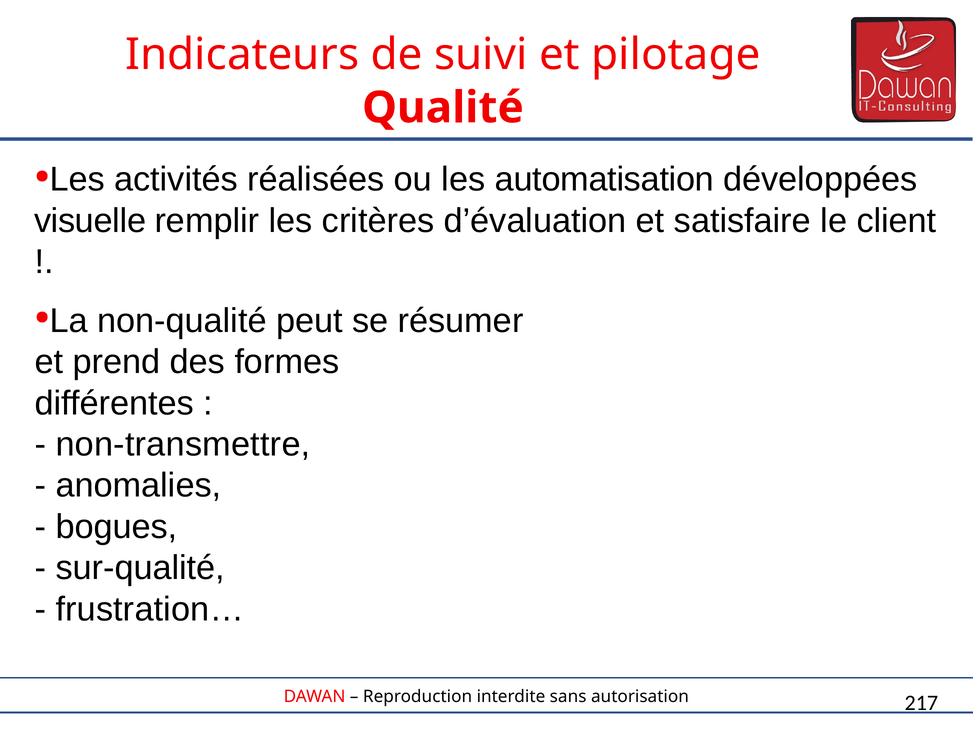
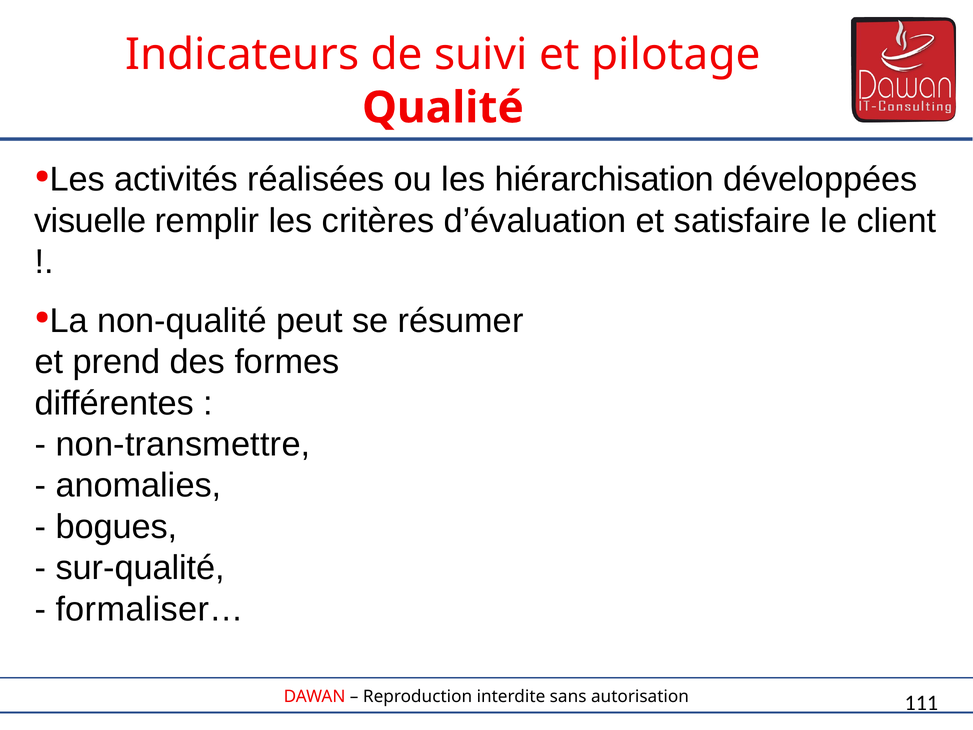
automatisation: automatisation -> hiérarchisation
frustration…: frustration… -> formaliser…
217: 217 -> 111
